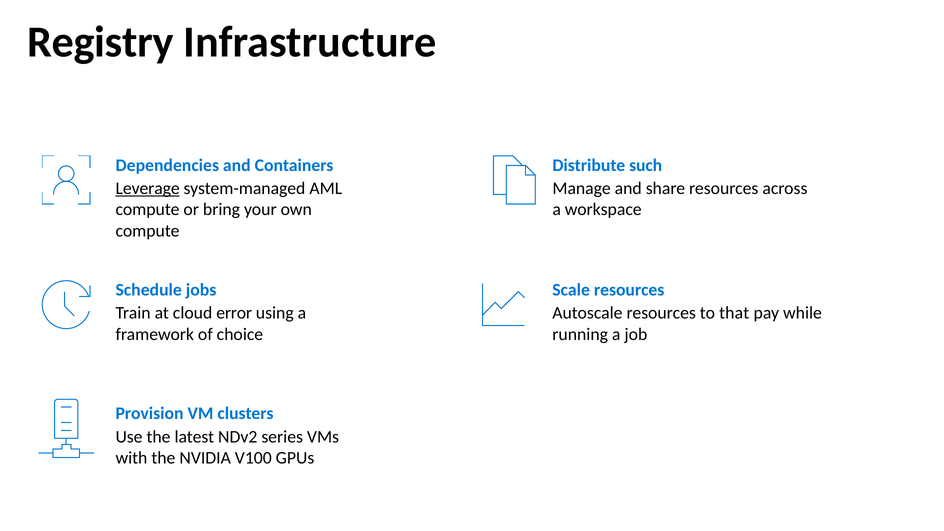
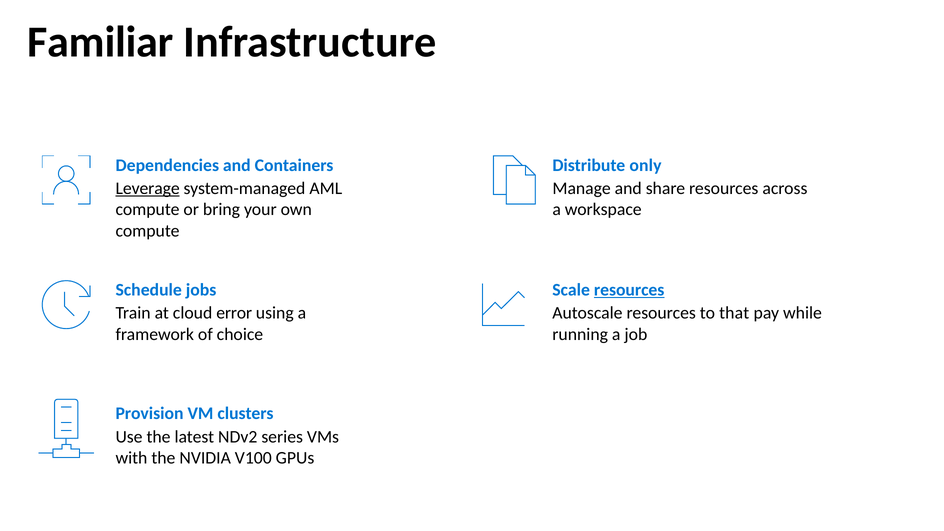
Registry: Registry -> Familiar
such: such -> only
resources at (629, 290) underline: none -> present
